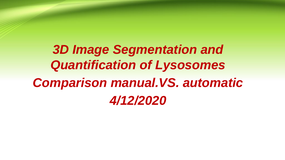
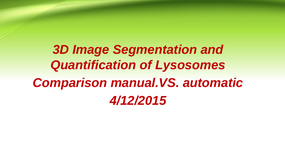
4/12/2020: 4/12/2020 -> 4/12/2015
